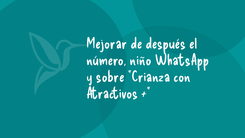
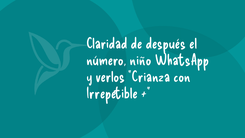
Mejorar: Mejorar -> Claridad
sobre: sobre -> verlos
Atractivos: Atractivos -> Irrepetible
